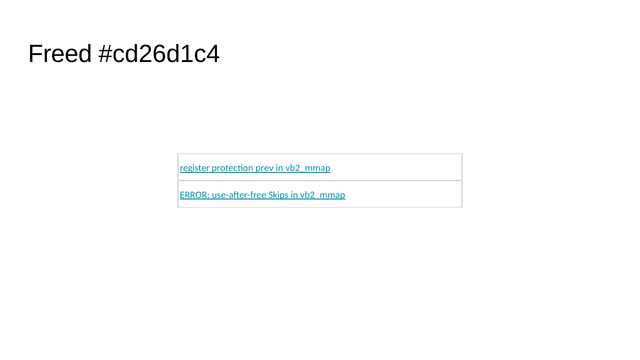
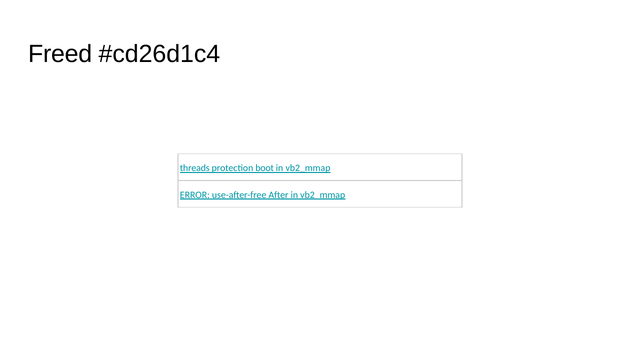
register: register -> threads
prev: prev -> boot
Skips: Skips -> After
